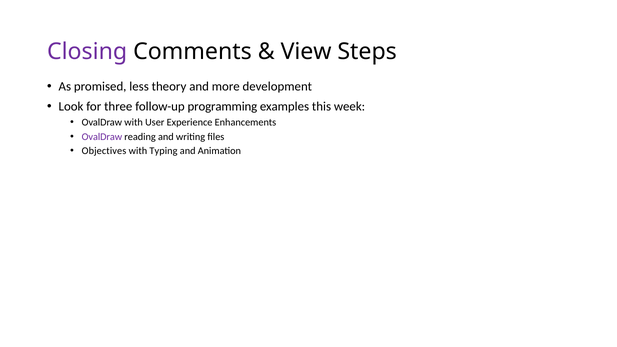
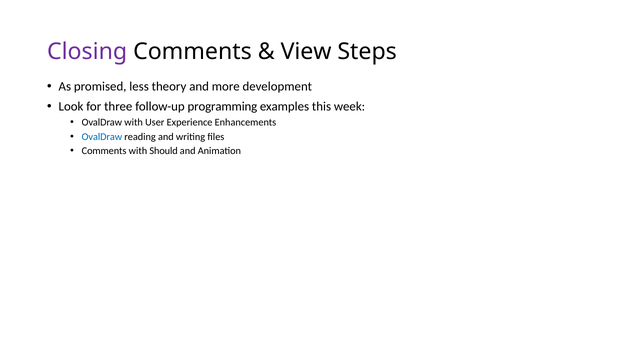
OvalDraw at (102, 137) colour: purple -> blue
Objectives at (104, 151): Objectives -> Comments
Typing: Typing -> Should
